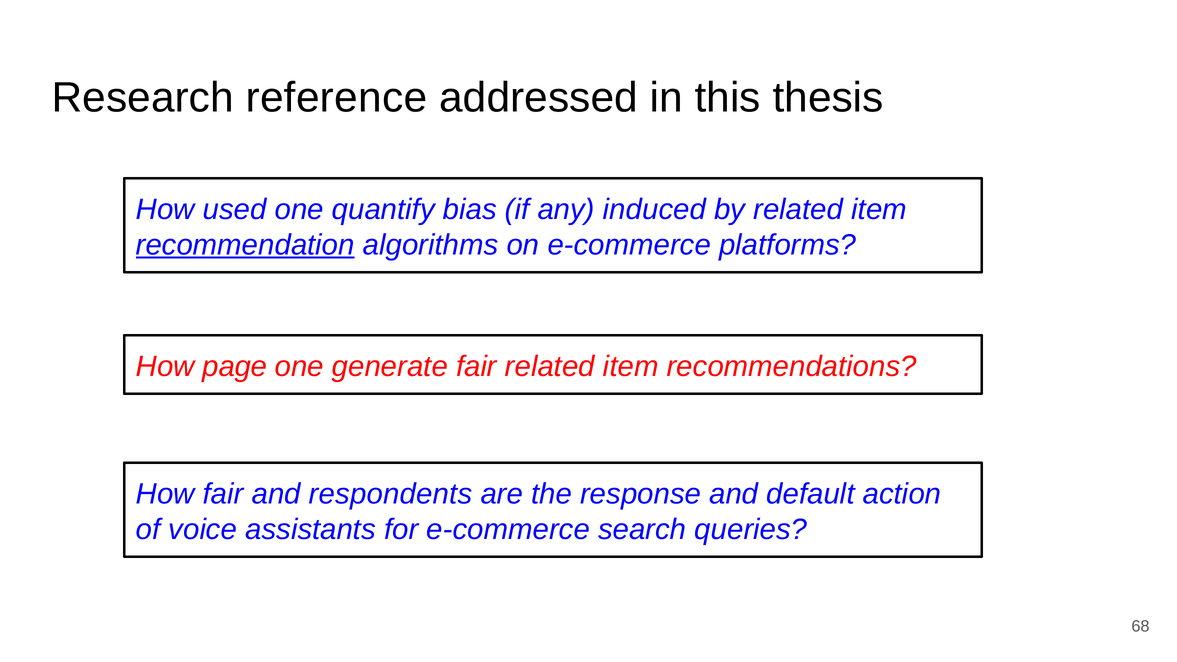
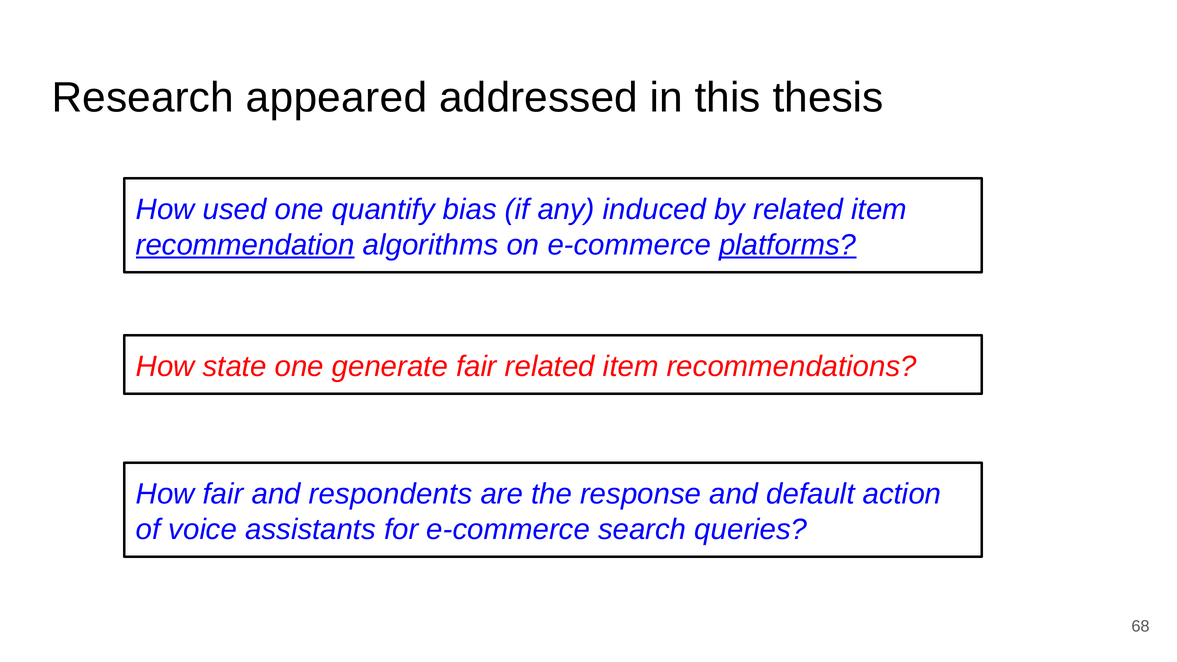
reference: reference -> appeared
platforms underline: none -> present
page: page -> state
